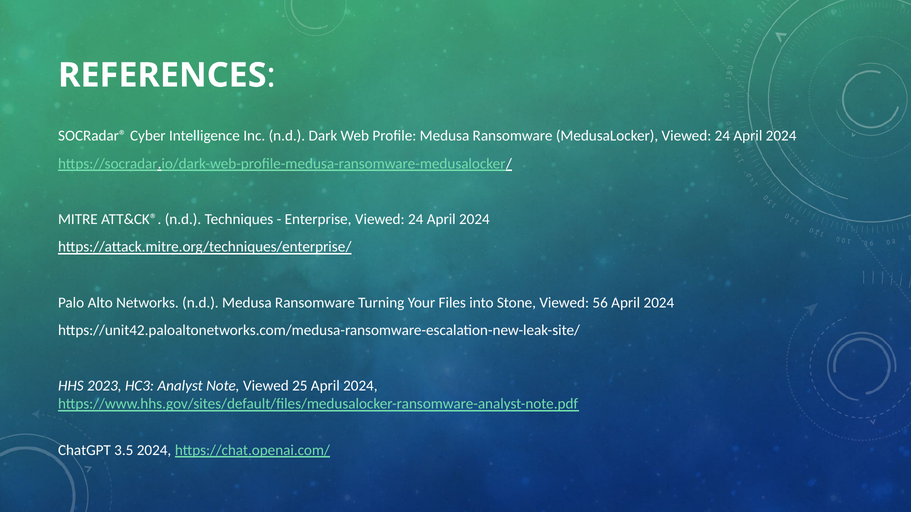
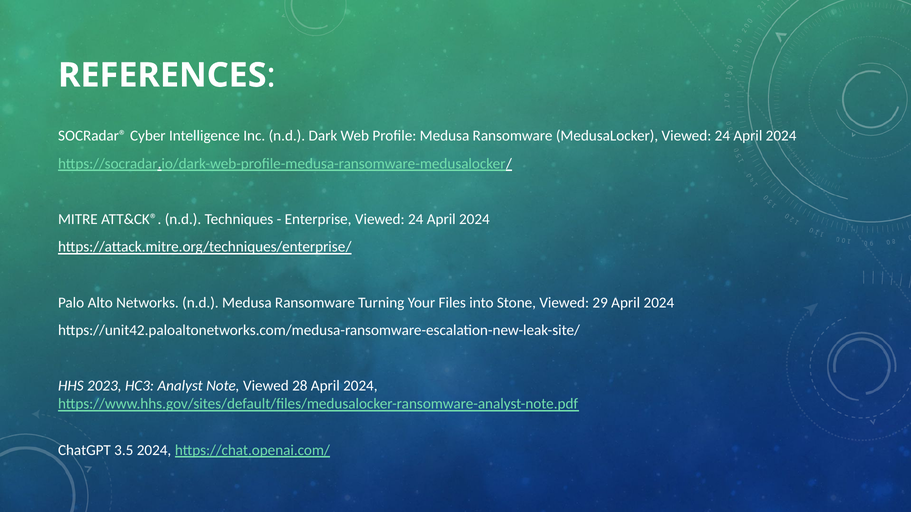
56: 56 -> 29
25: 25 -> 28
